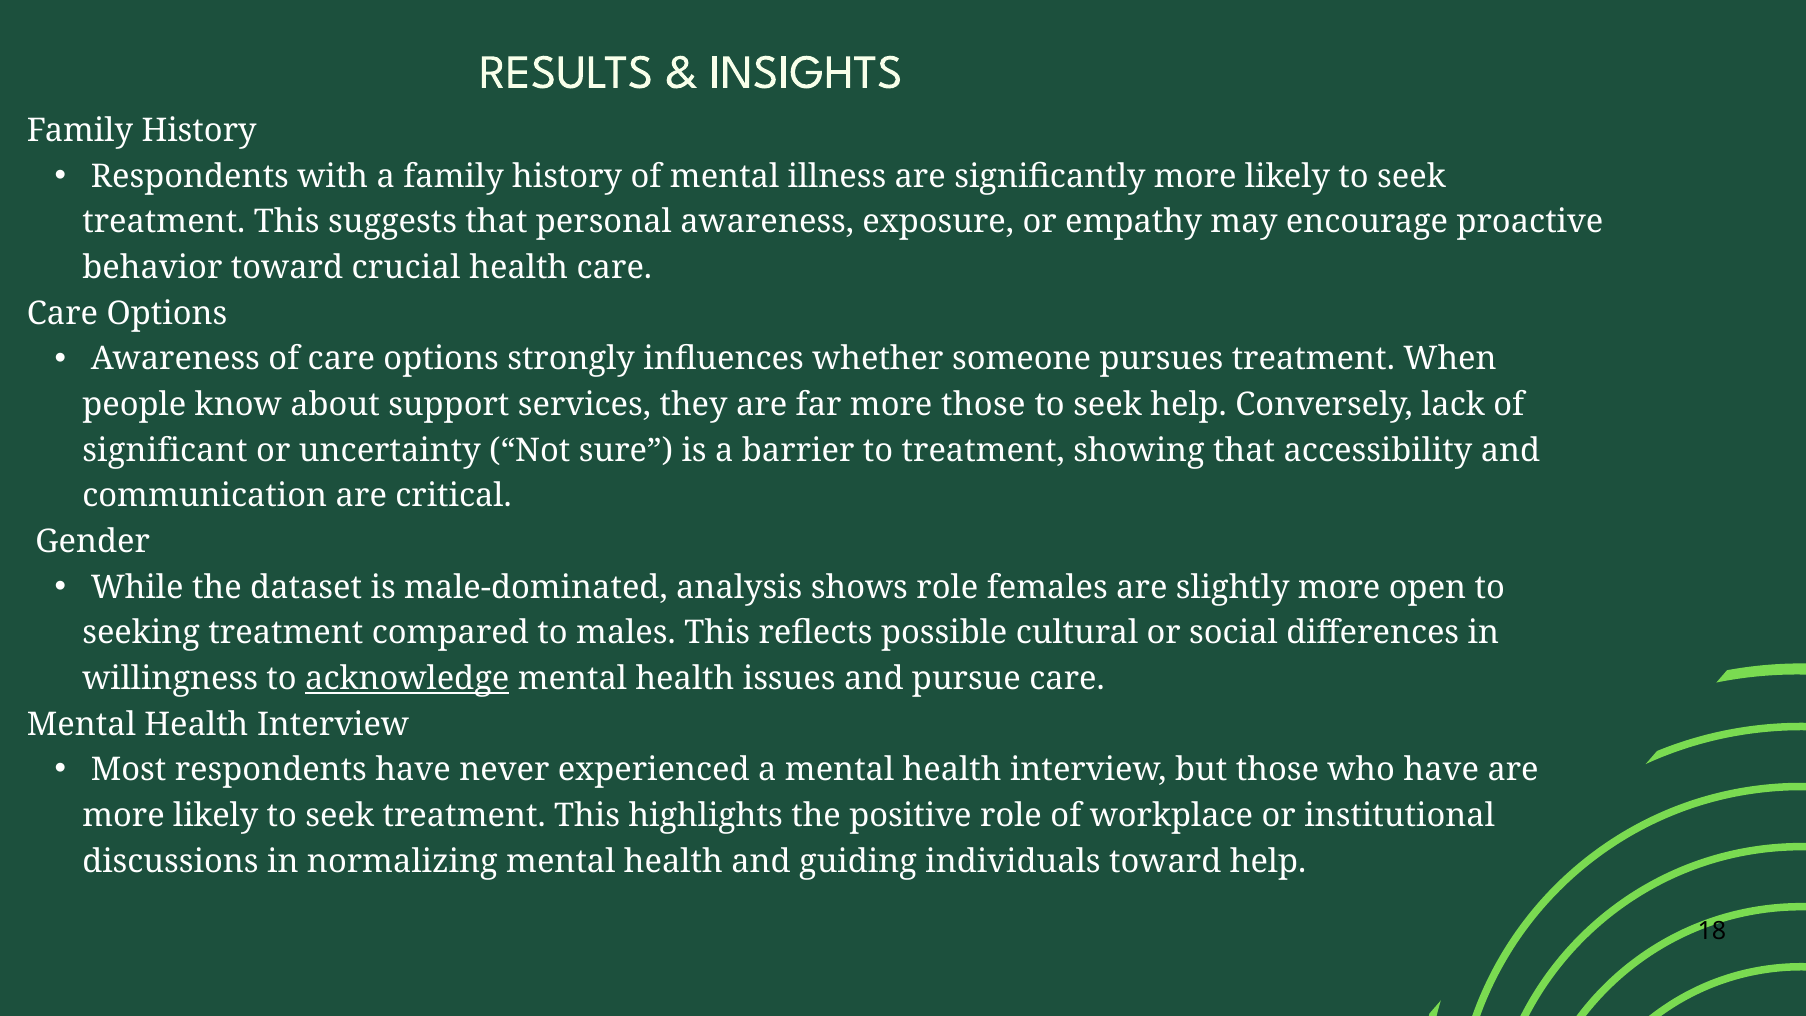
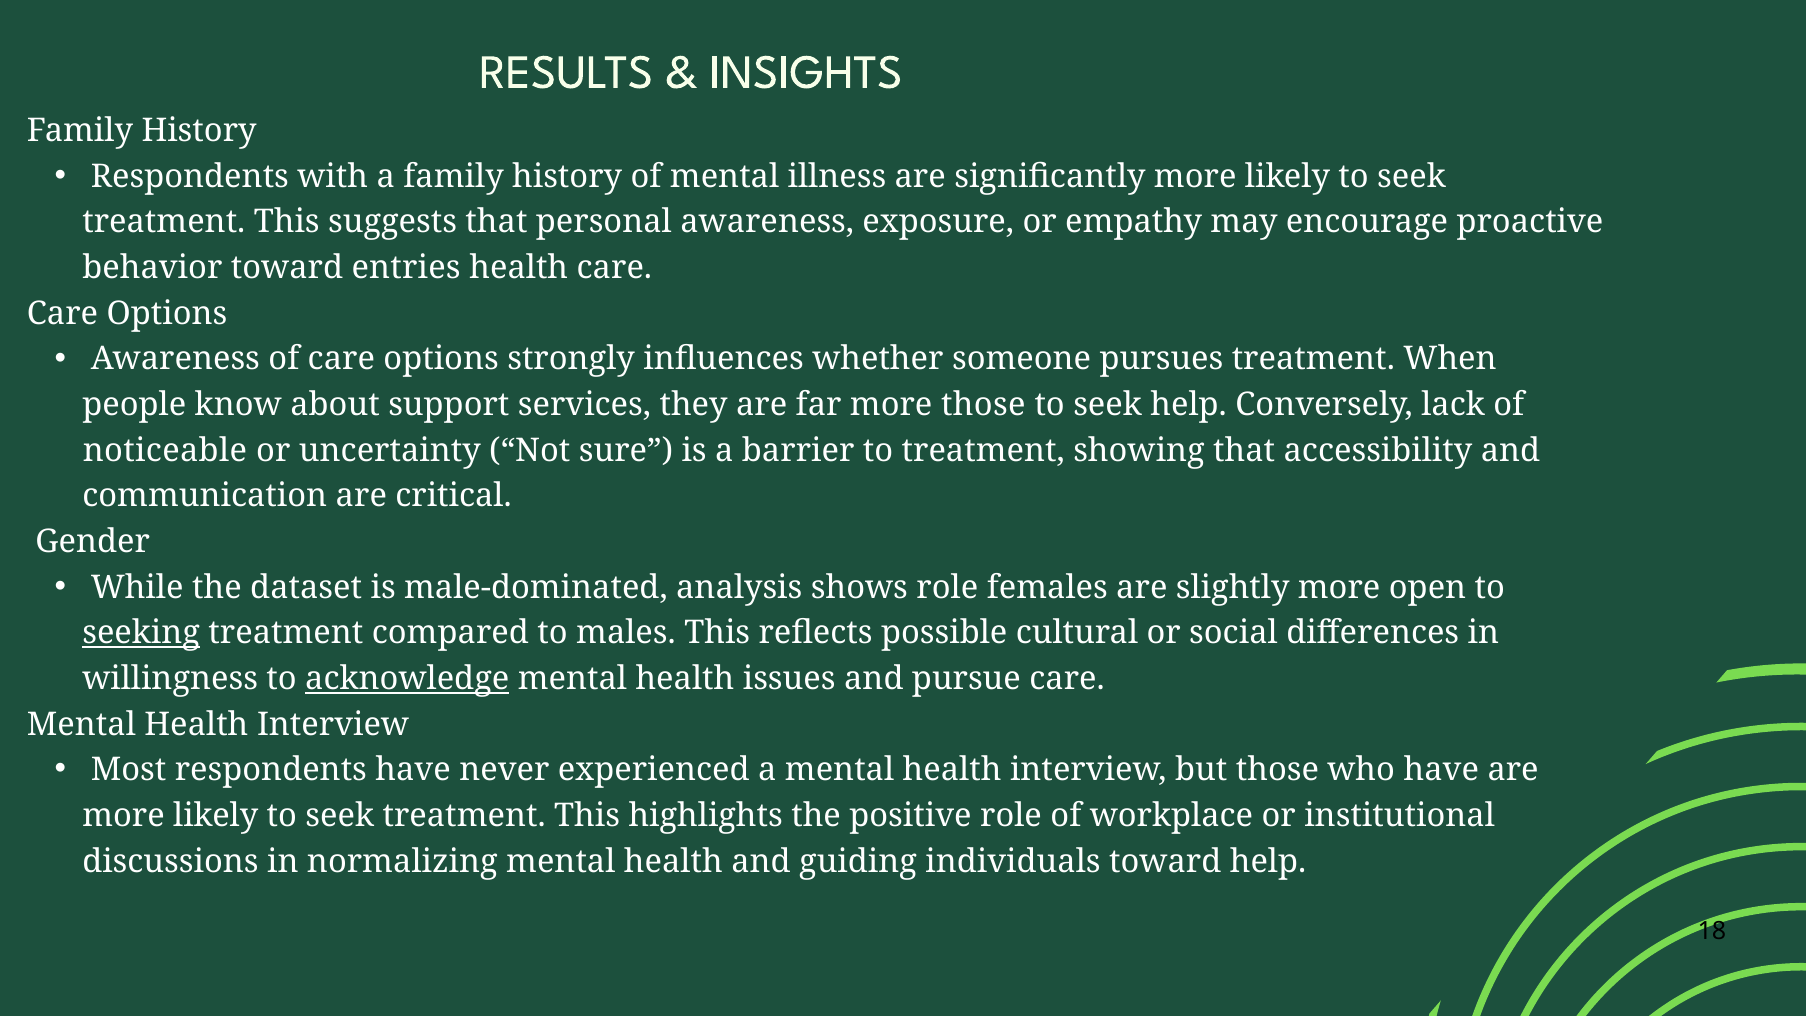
crucial: crucial -> entries
significant: significant -> noticeable
seeking underline: none -> present
